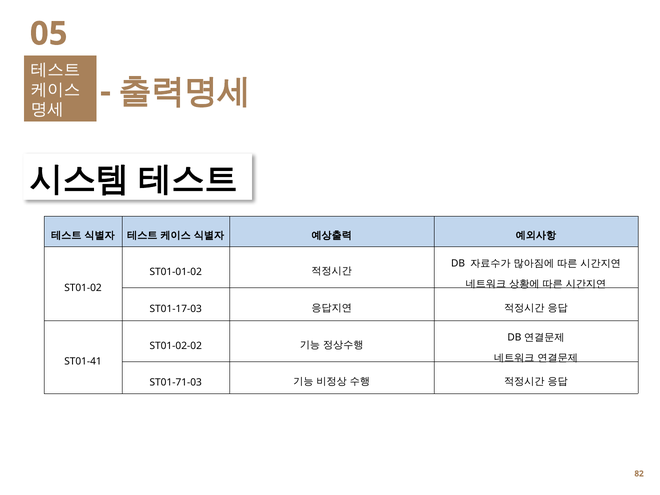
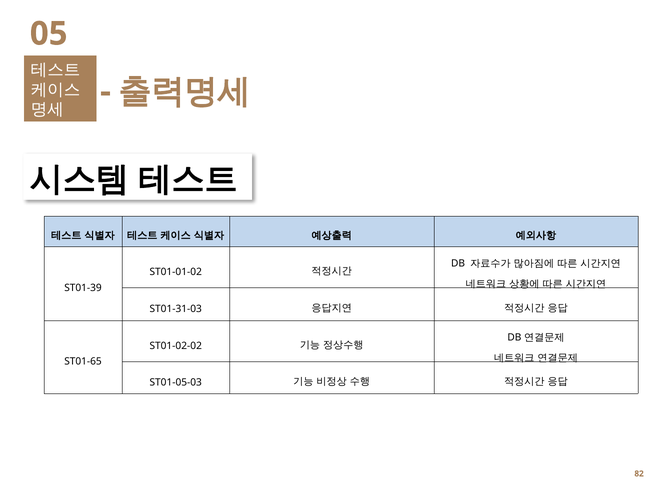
ST01-02: ST01-02 -> ST01-39
ST01-17-03: ST01-17-03 -> ST01-31-03
ST01-41: ST01-41 -> ST01-65
ST01-71-03: ST01-71-03 -> ST01-05-03
